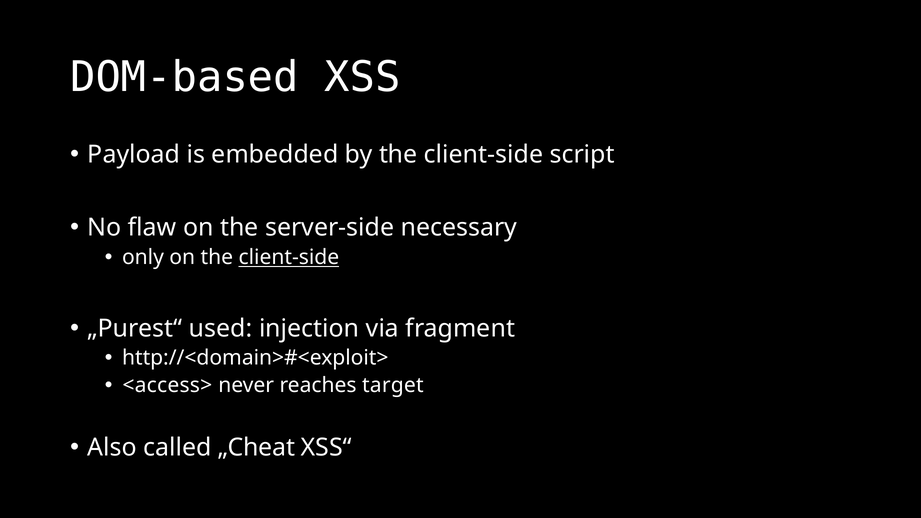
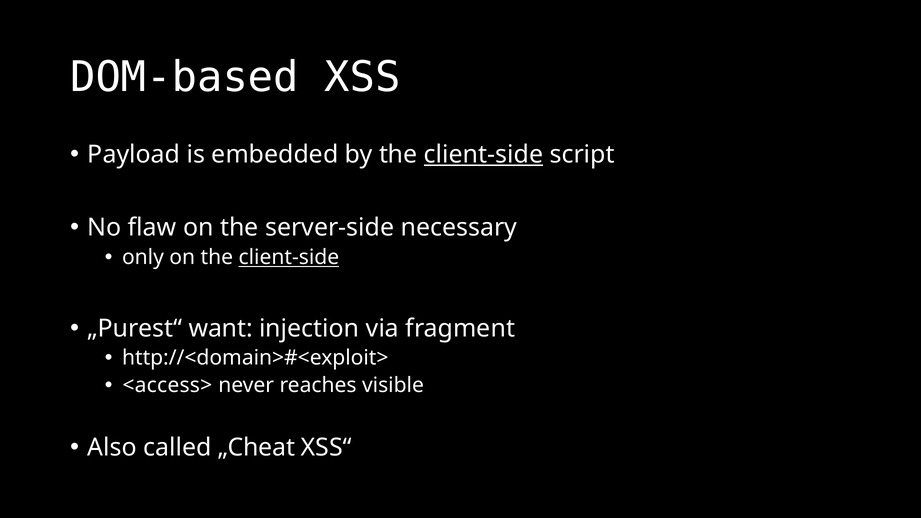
client-side at (484, 155) underline: none -> present
used: used -> want
target: target -> visible
